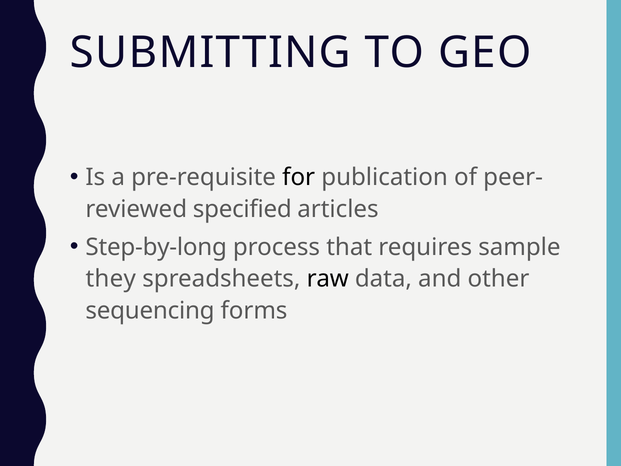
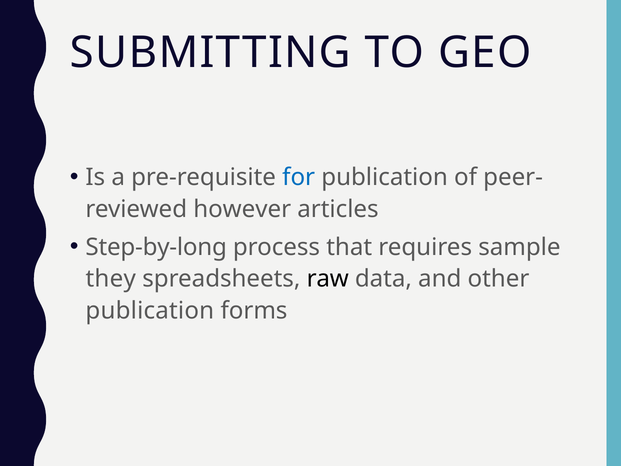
for colour: black -> blue
specified: specified -> however
sequencing at (150, 311): sequencing -> publication
